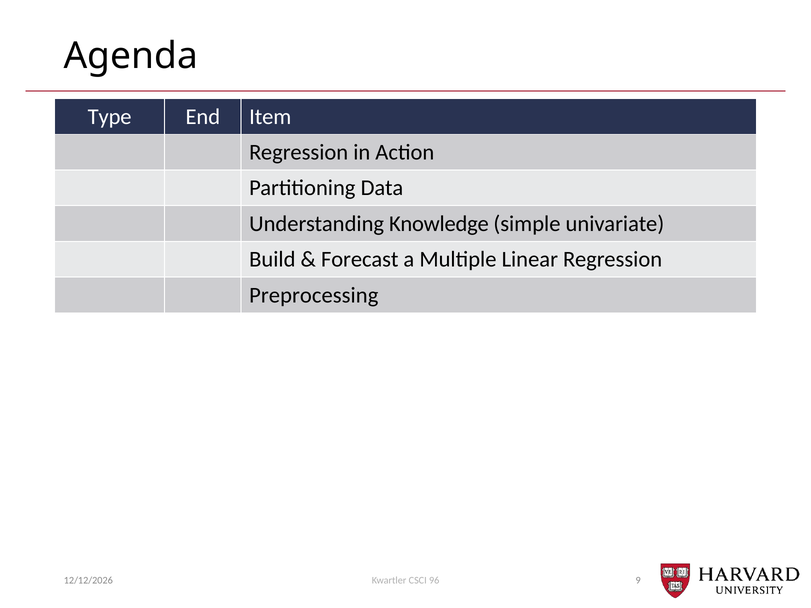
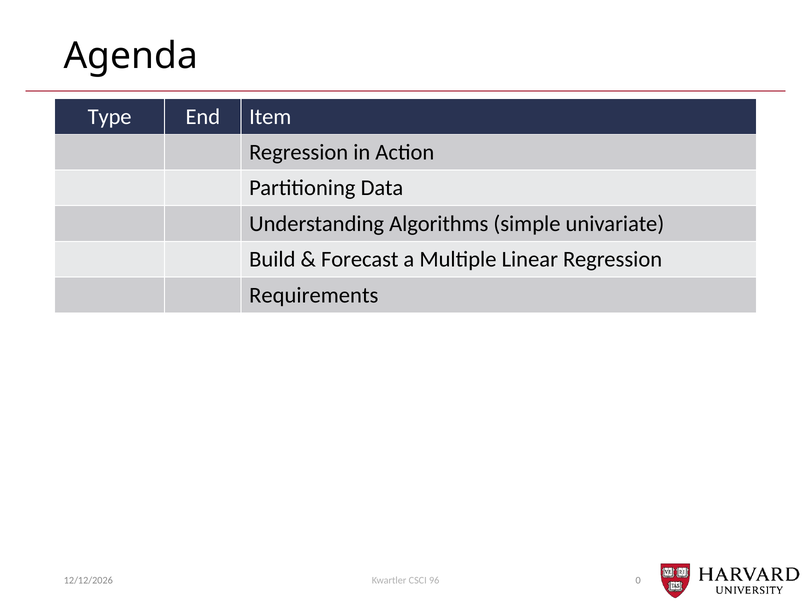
Knowledge: Knowledge -> Algorithms
Preprocessing: Preprocessing -> Requirements
9: 9 -> 0
